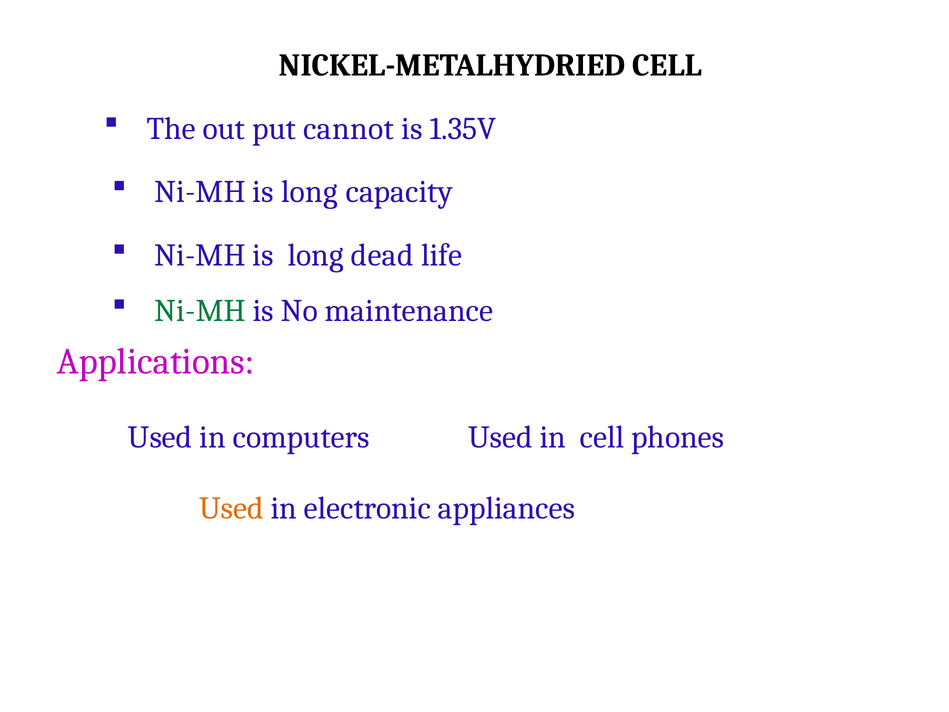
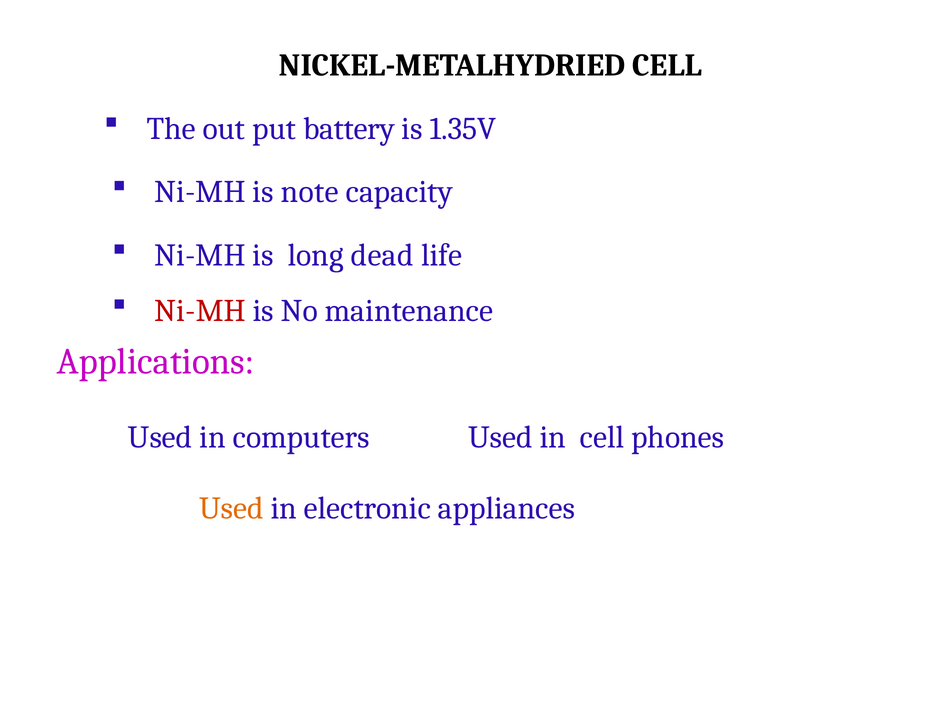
cannot: cannot -> battery
long at (310, 192): long -> note
Ni-MH at (200, 311) colour: green -> red
